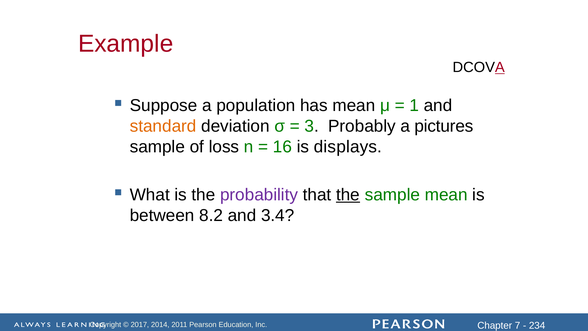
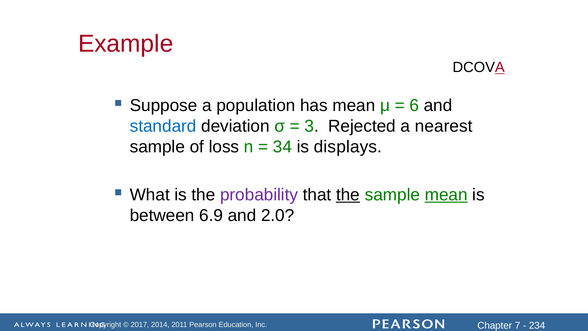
1: 1 -> 6
standard colour: orange -> blue
Probably: Probably -> Rejected
pictures: pictures -> nearest
16: 16 -> 34
mean at (446, 195) underline: none -> present
8.2: 8.2 -> 6.9
3.4: 3.4 -> 2.0
